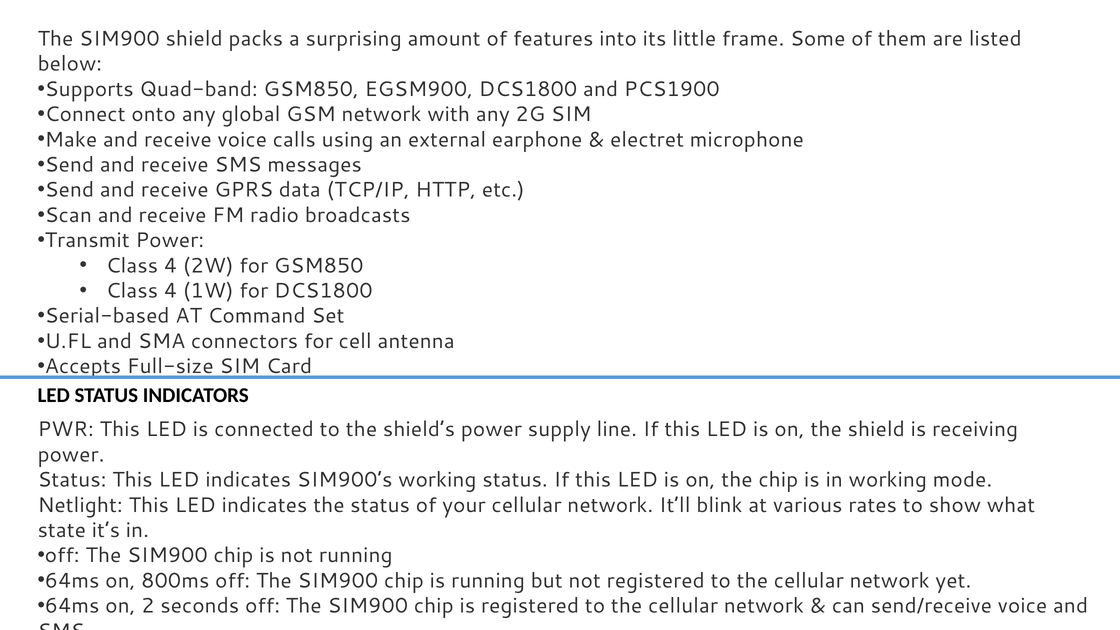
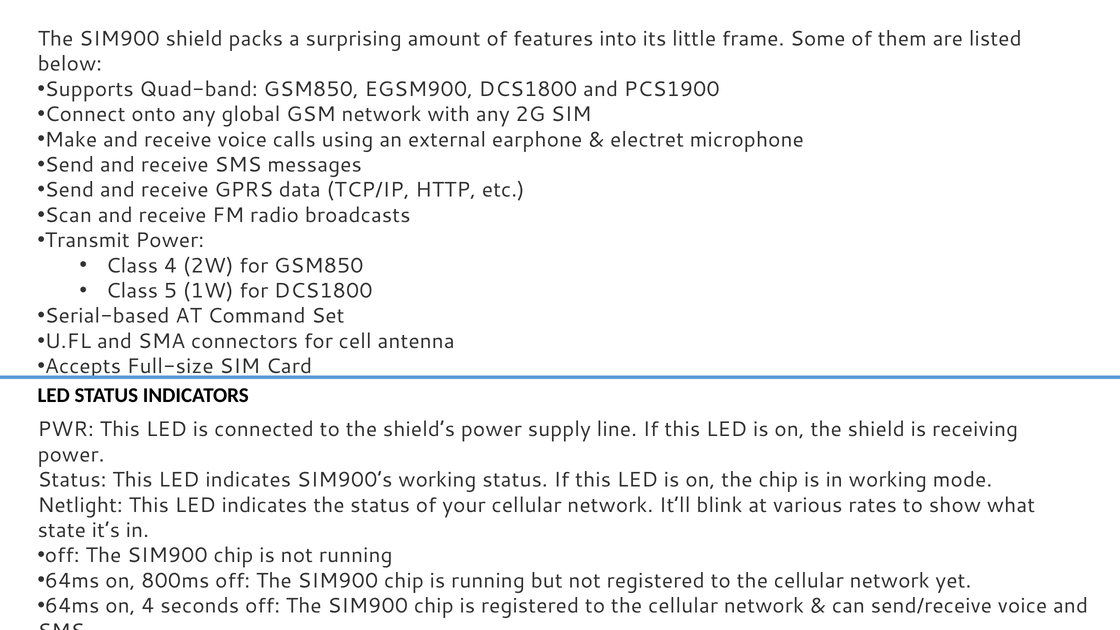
4 at (170, 291): 4 -> 5
on 2: 2 -> 4
